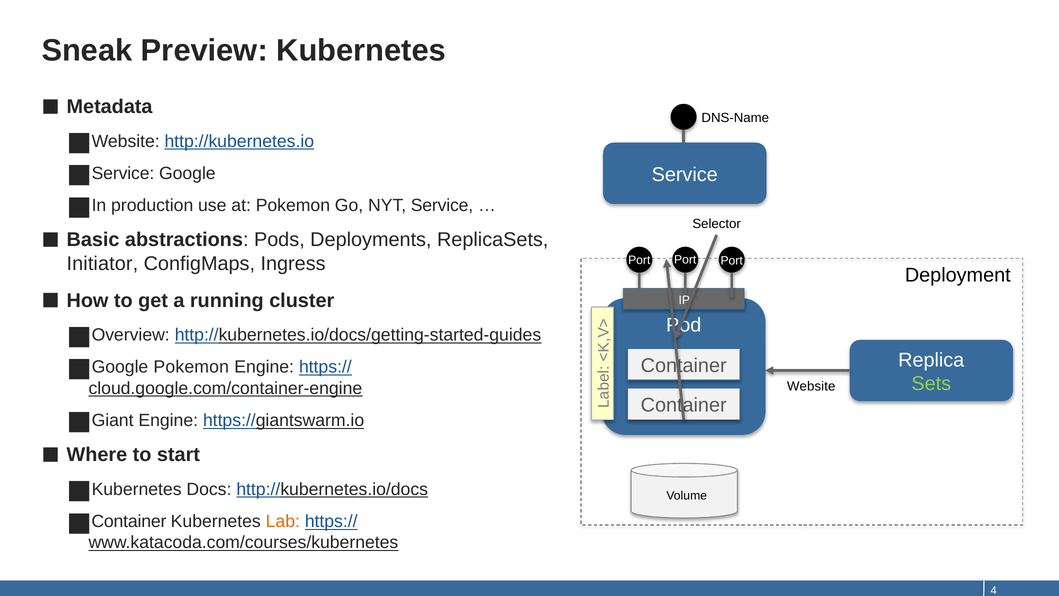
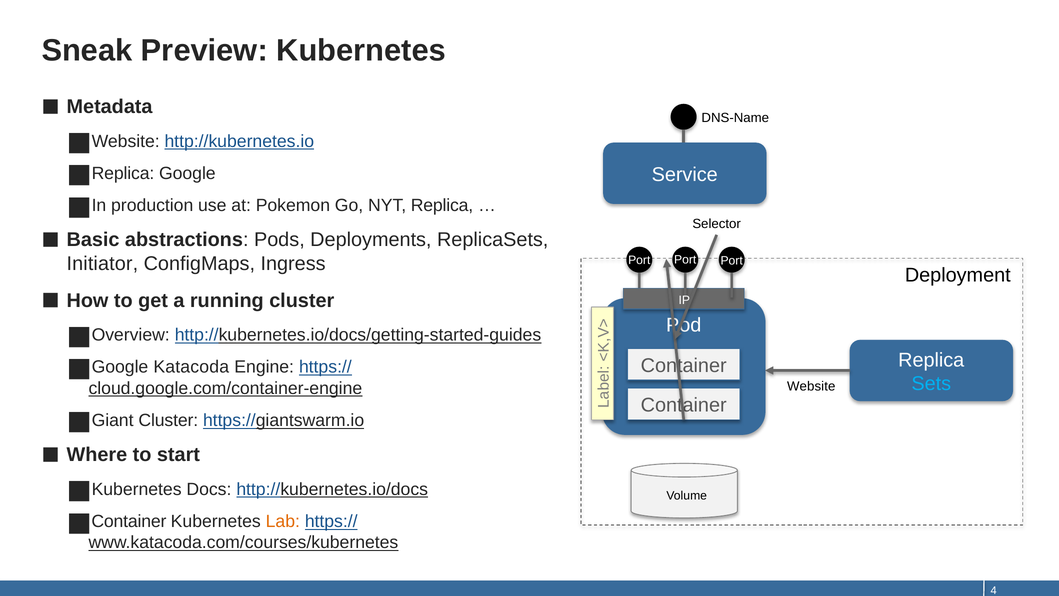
Service at (123, 173): Service -> Replica
NYT Service: Service -> Replica
Google Pokemon: Pokemon -> Katacoda
Sets colour: light green -> light blue
Giant Engine: Engine -> Cluster
